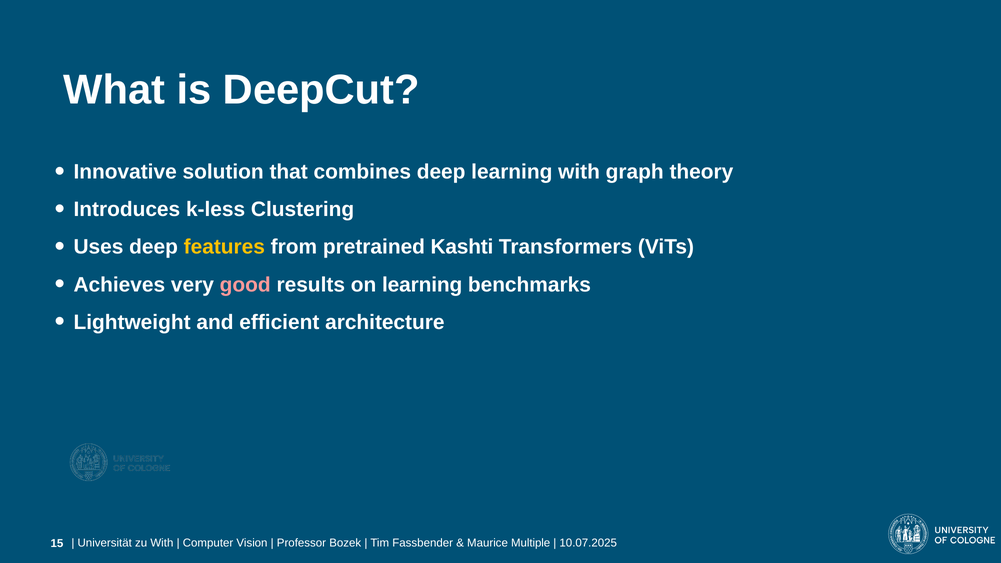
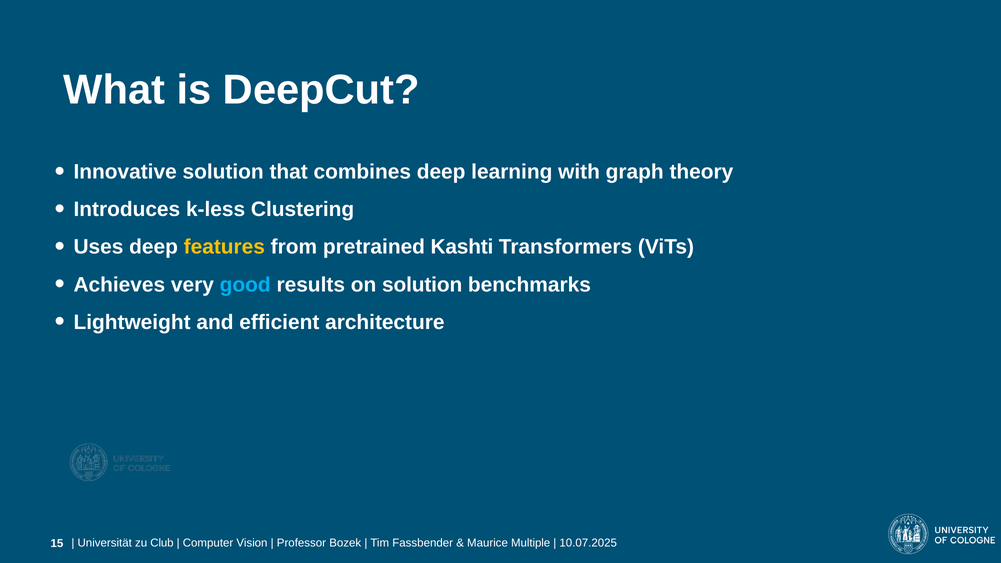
good colour: pink -> light blue
on learning: learning -> solution
zu With: With -> Club
